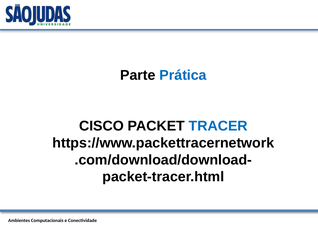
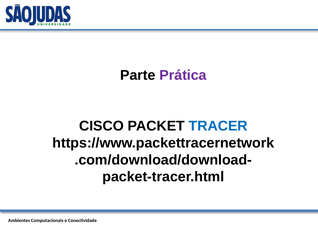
Prática colour: blue -> purple
